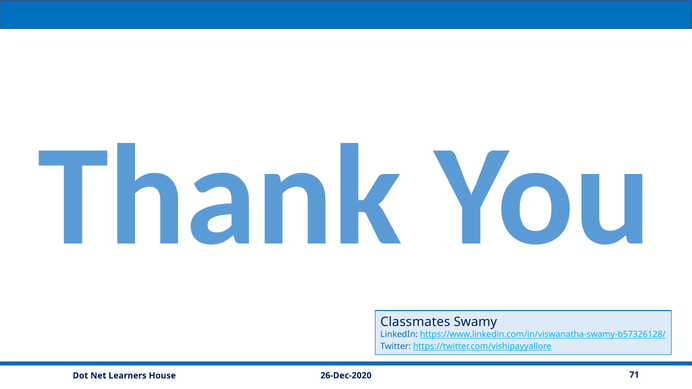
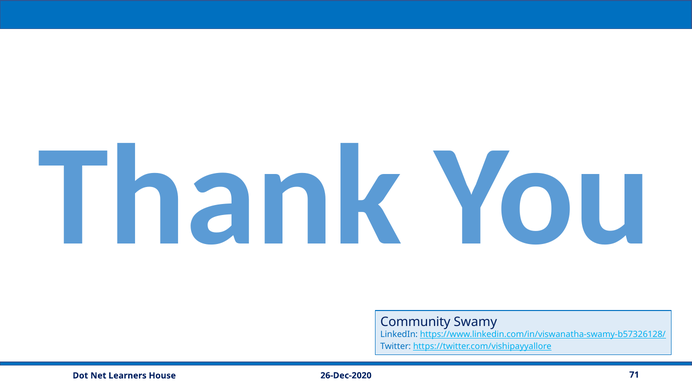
Classmates: Classmates -> Community
